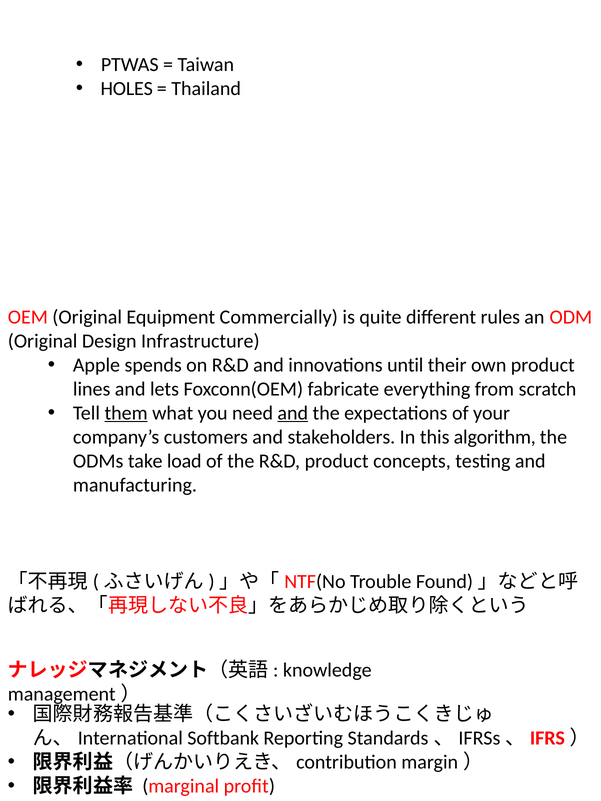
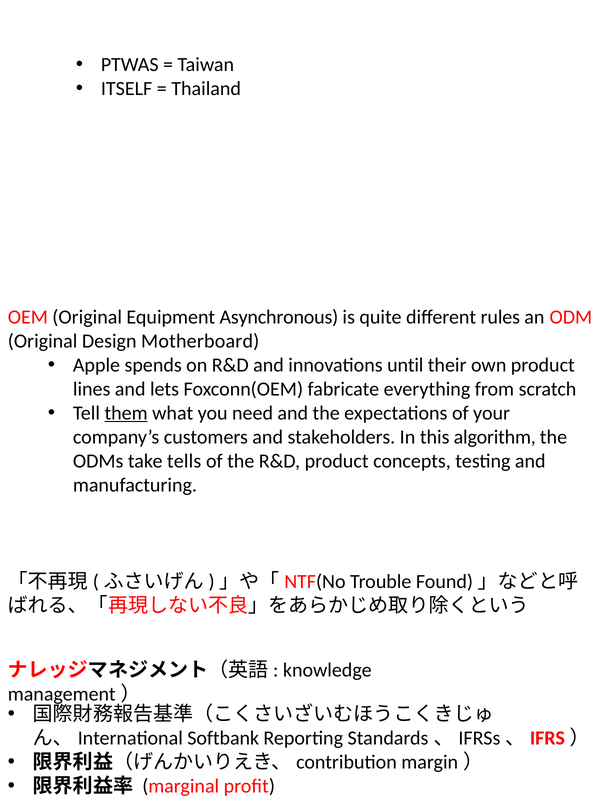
HOLES: HOLES -> ITSELF
Commercially: Commercially -> Asynchronous
Infrastructure: Infrastructure -> Motherboard
and at (293, 413) underline: present -> none
load: load -> tells
